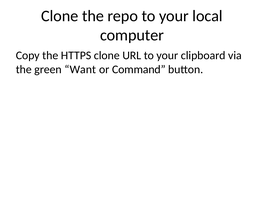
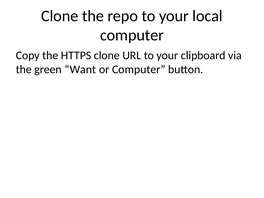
or Command: Command -> Computer
